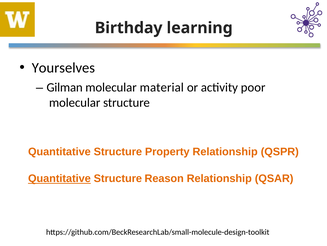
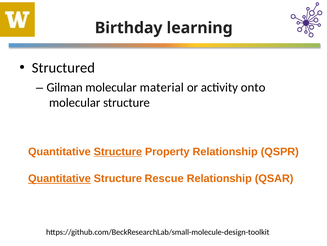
Yourselves: Yourselves -> Structured
poor: poor -> onto
Structure at (118, 151) underline: none -> present
Reason: Reason -> Rescue
